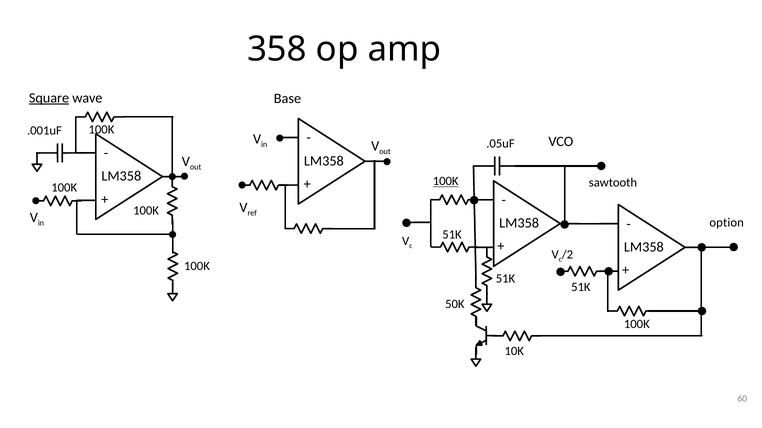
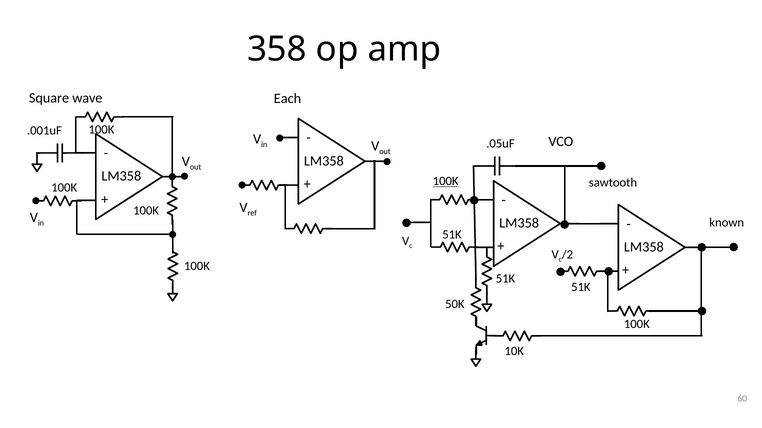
Square underline: present -> none
Base: Base -> Each
option: option -> known
